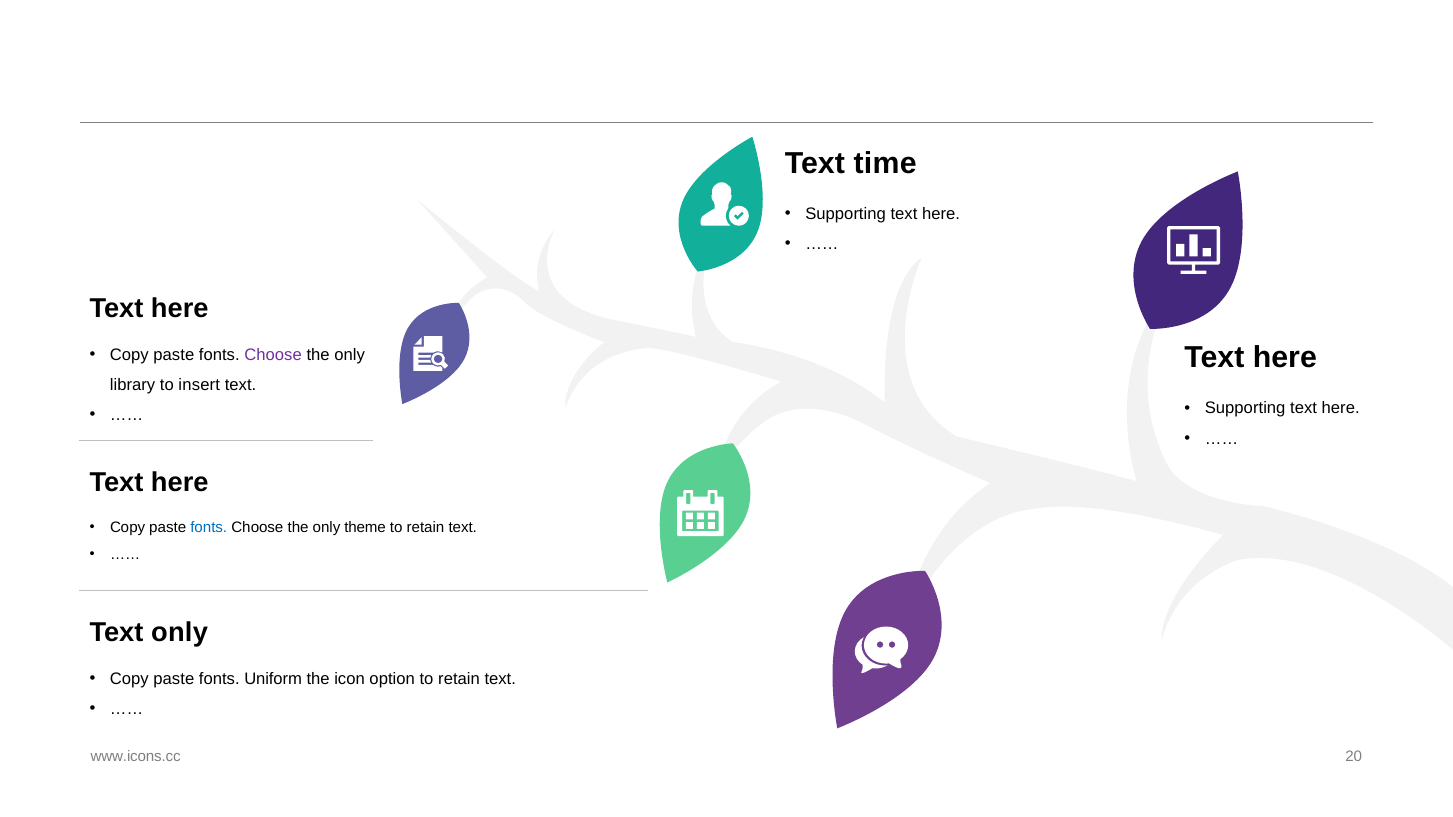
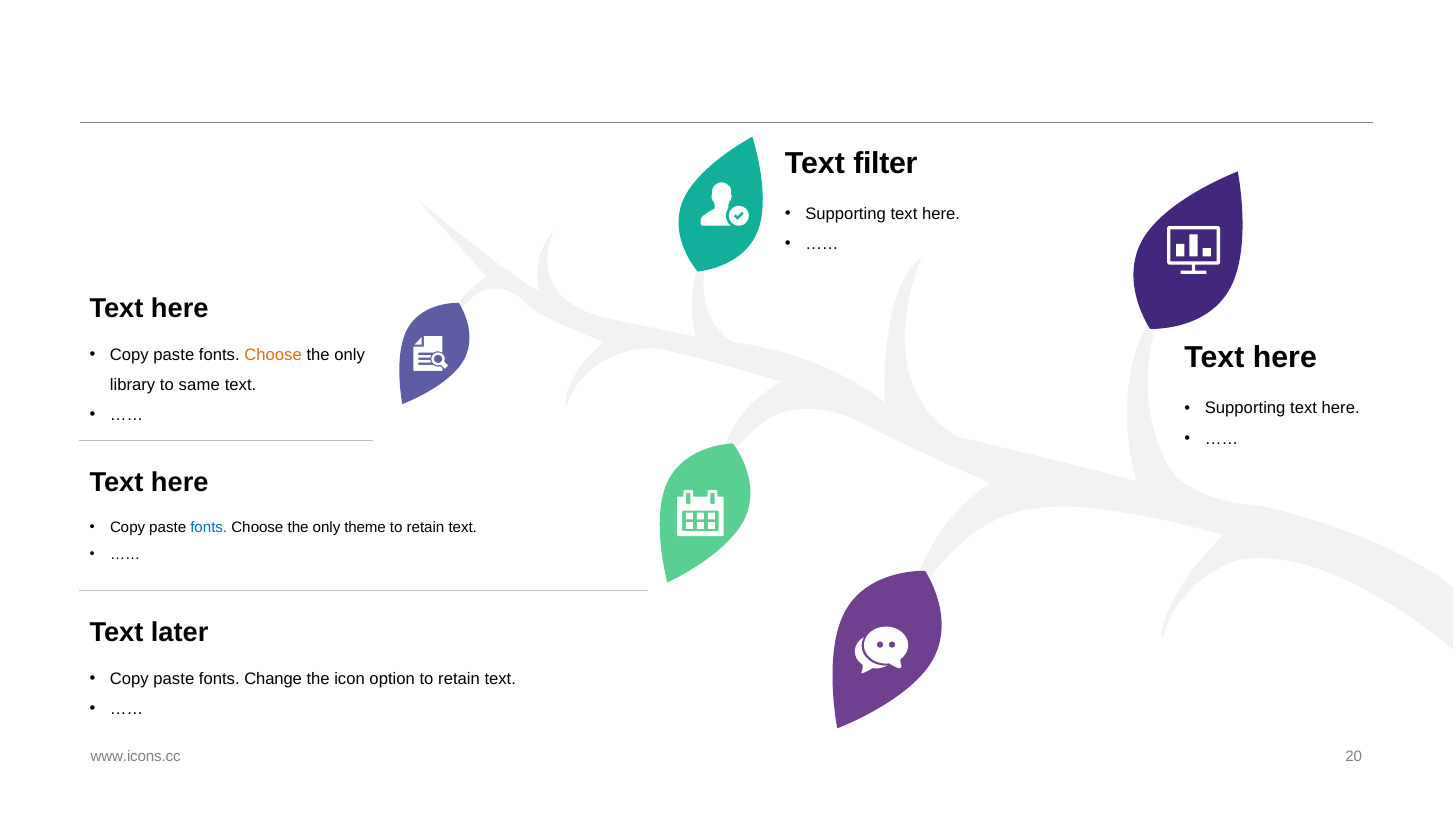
time: time -> filter
Choose at (273, 355) colour: purple -> orange
insert: insert -> same
Text only: only -> later
Uniform: Uniform -> Change
